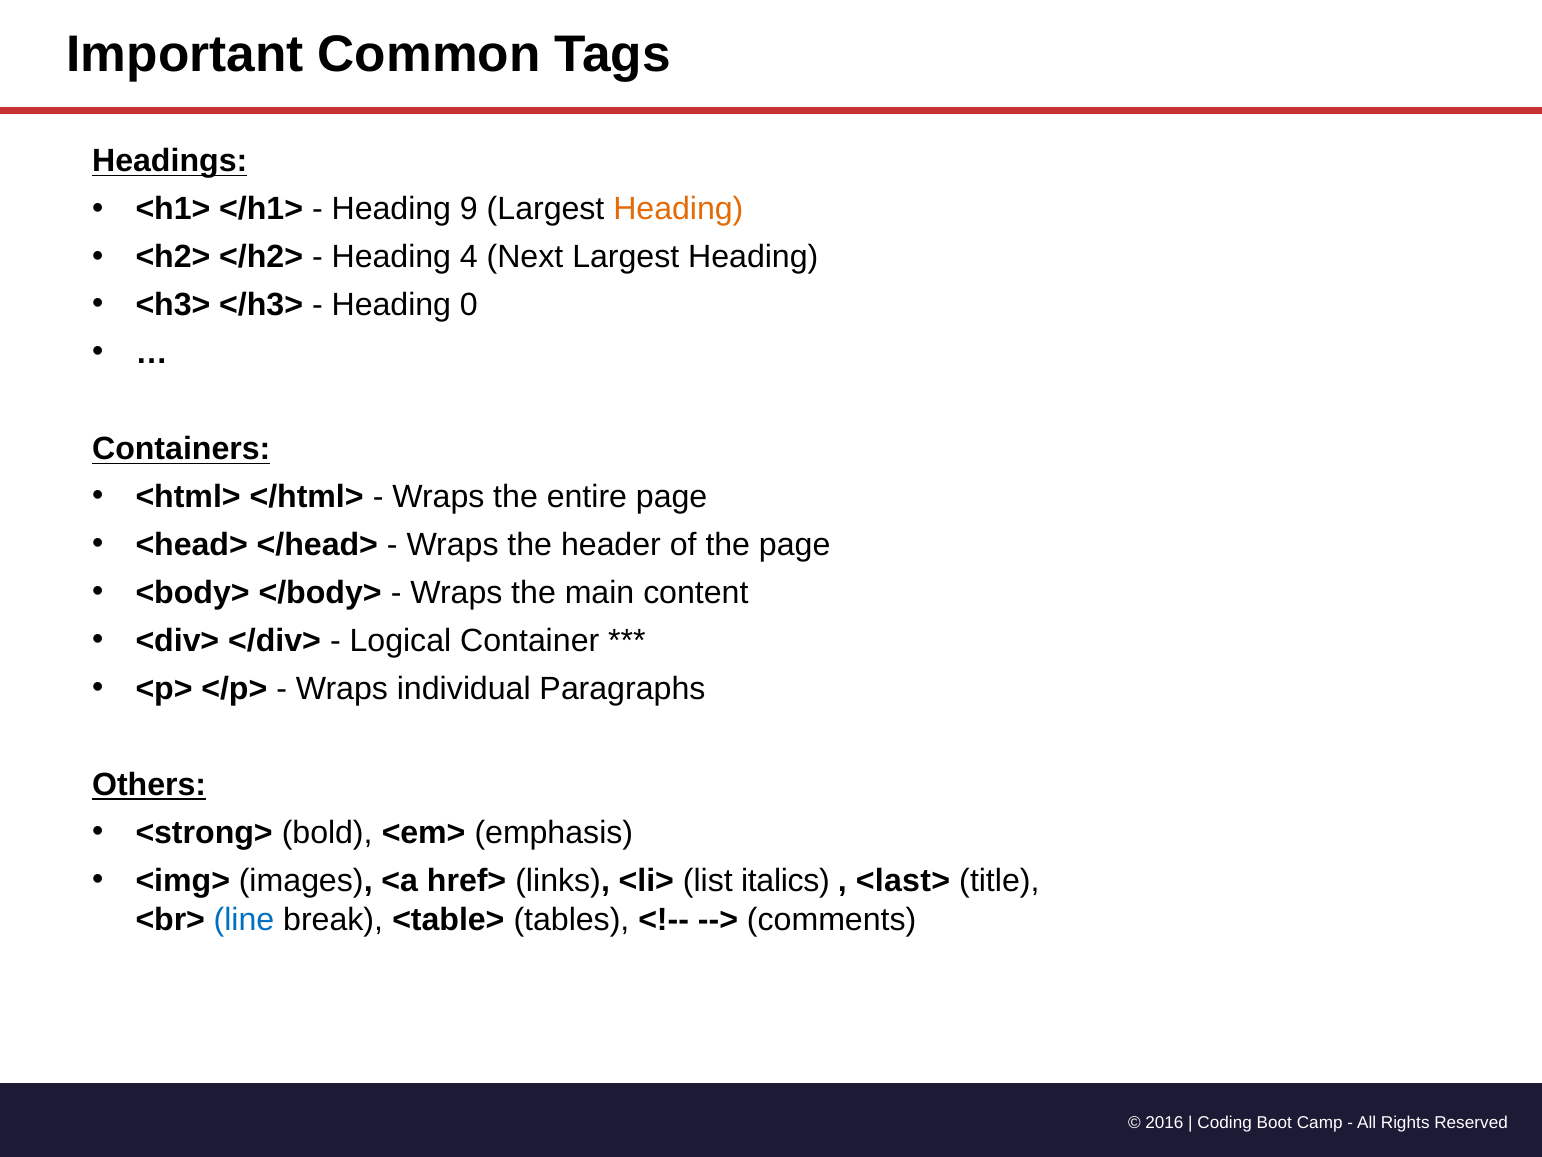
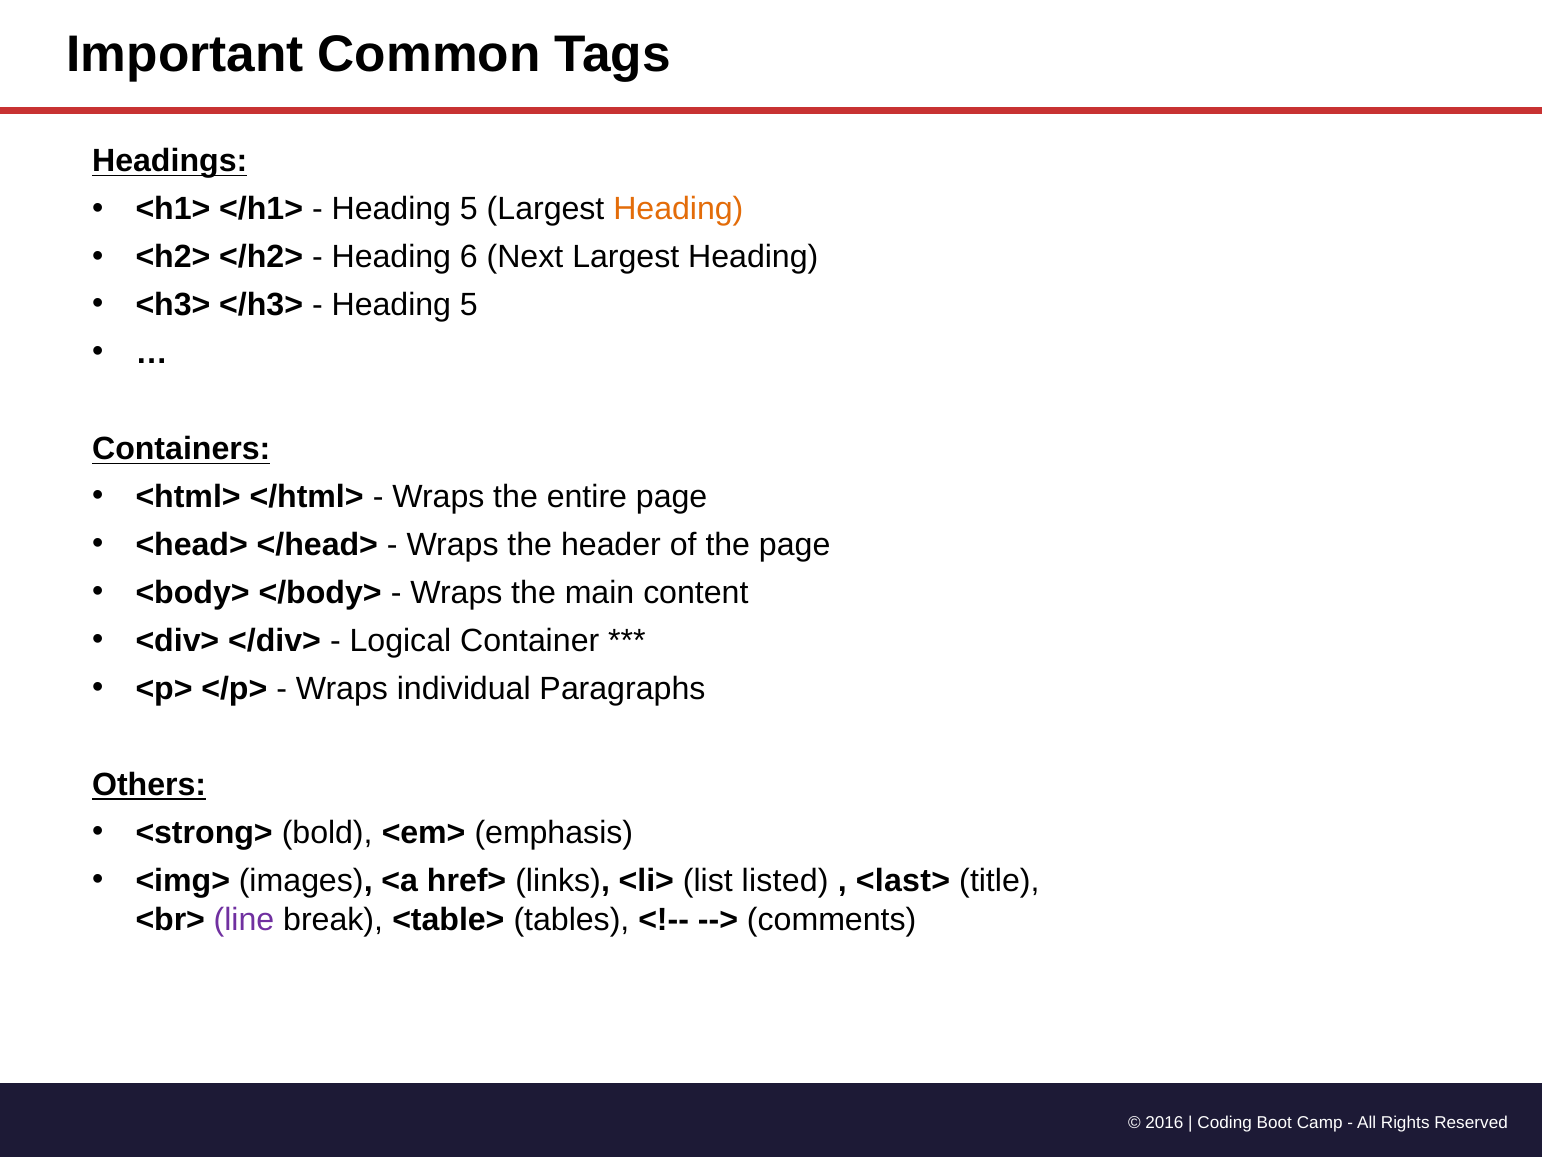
9 at (469, 209): 9 -> 5
4: 4 -> 6
0 at (469, 305): 0 -> 5
italics: italics -> listed
line colour: blue -> purple
